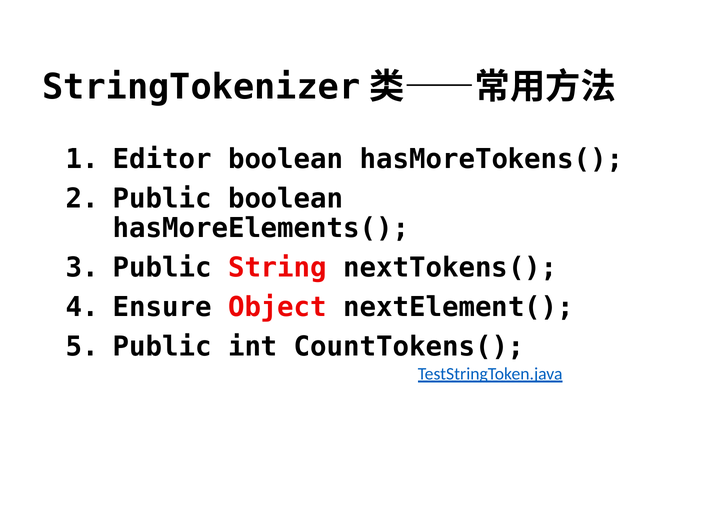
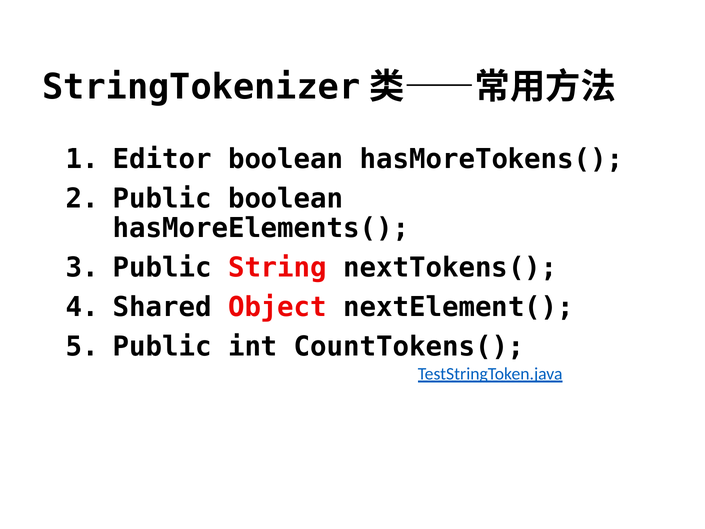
Ensure: Ensure -> Shared
